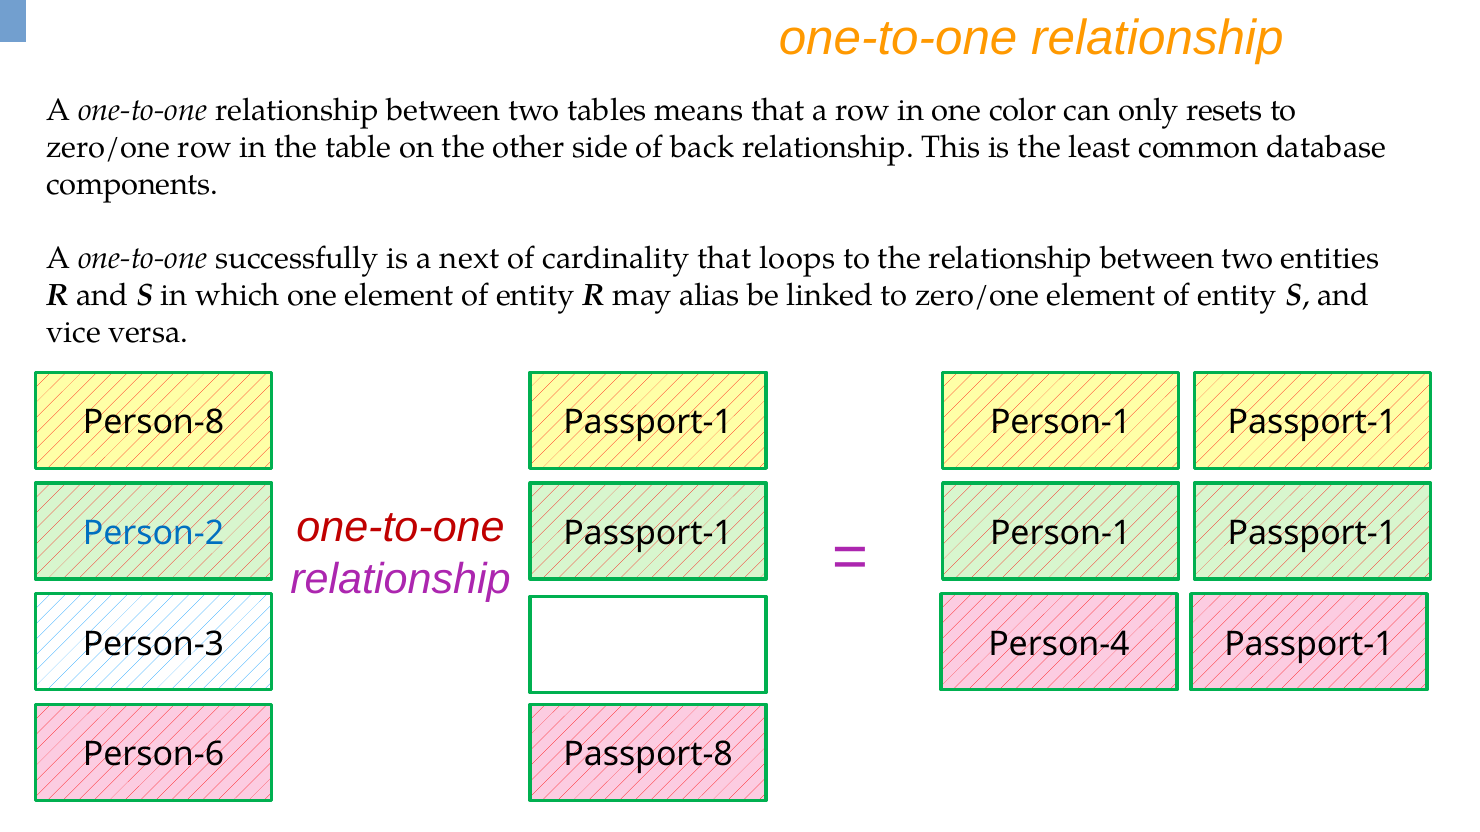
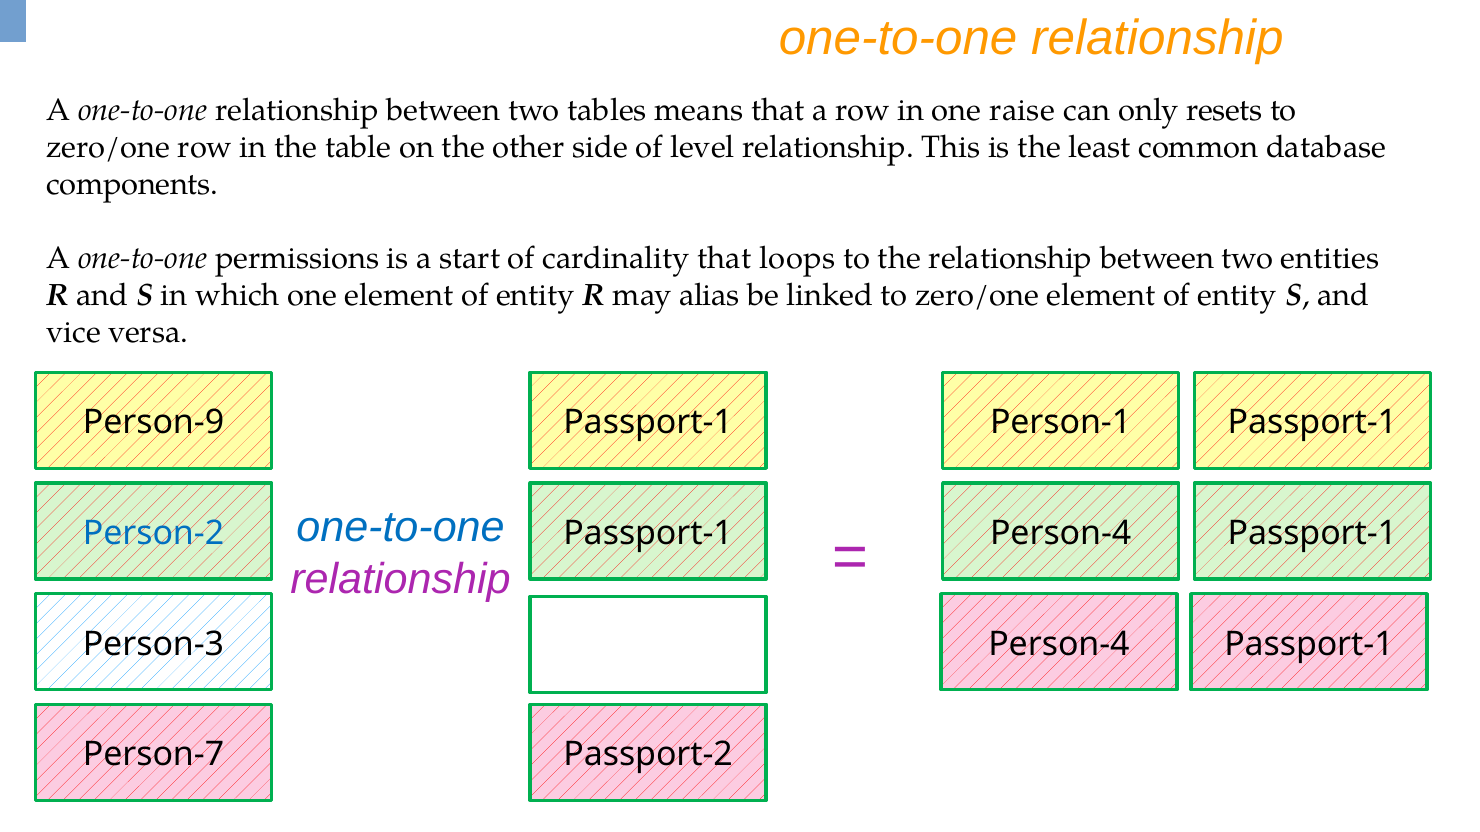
color: color -> raise
back: back -> level
successfully: successfully -> permissions
next: next -> start
Person-8: Person-8 -> Person-9
one-to-one at (401, 528) colour: red -> blue
Person-1 at (1061, 534): Person-1 -> Person-4
Person-6: Person-6 -> Person-7
Passport-8: Passport-8 -> Passport-2
